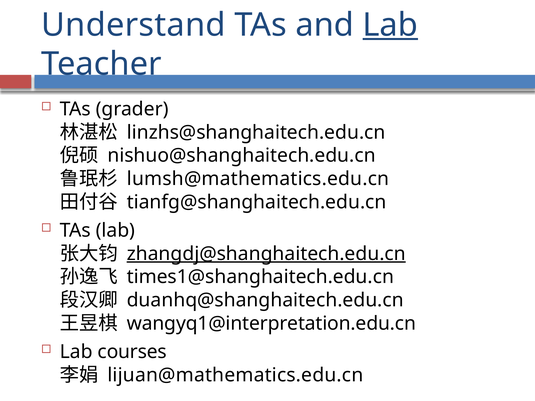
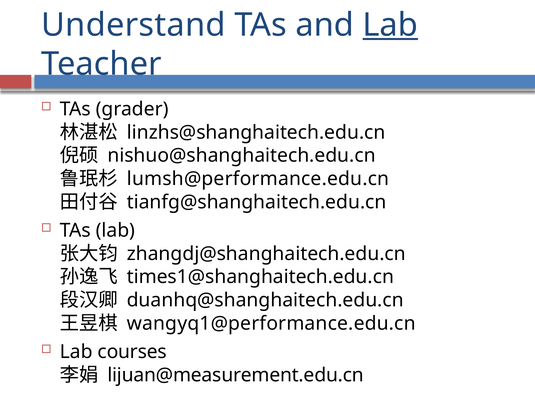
lumsh@mathematics.edu.cn: lumsh@mathematics.edu.cn -> lumsh@performance.edu.cn
zhangdj@shanghaitech.edu.cn underline: present -> none
wangyq1@interpretation.edu.cn: wangyq1@interpretation.edu.cn -> wangyq1@performance.edu.cn
lijuan@mathematics.edu.cn: lijuan@mathematics.edu.cn -> lijuan@measurement.edu.cn
